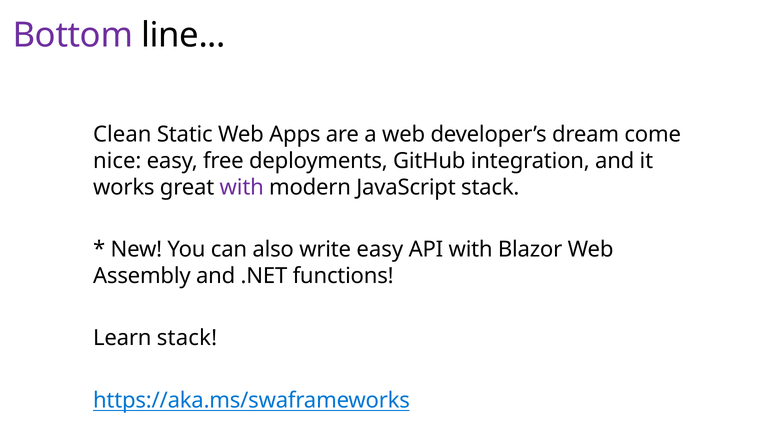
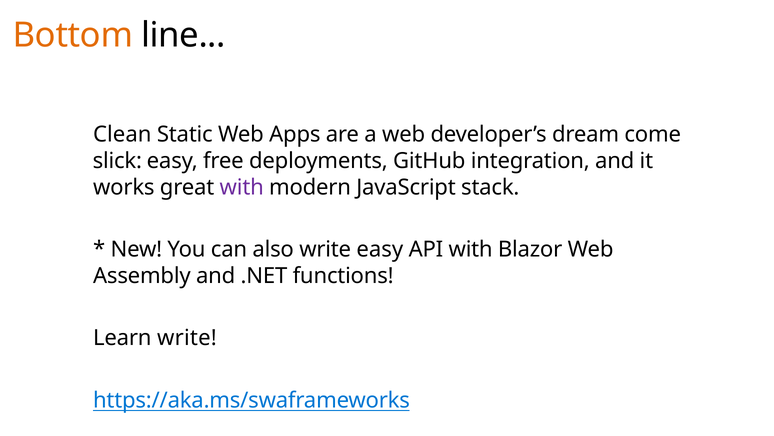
Bottom colour: purple -> orange
nice: nice -> slick
Learn stack: stack -> write
